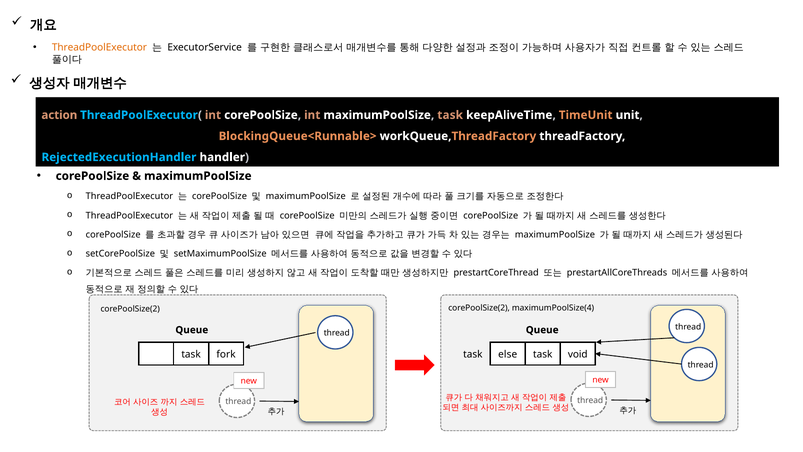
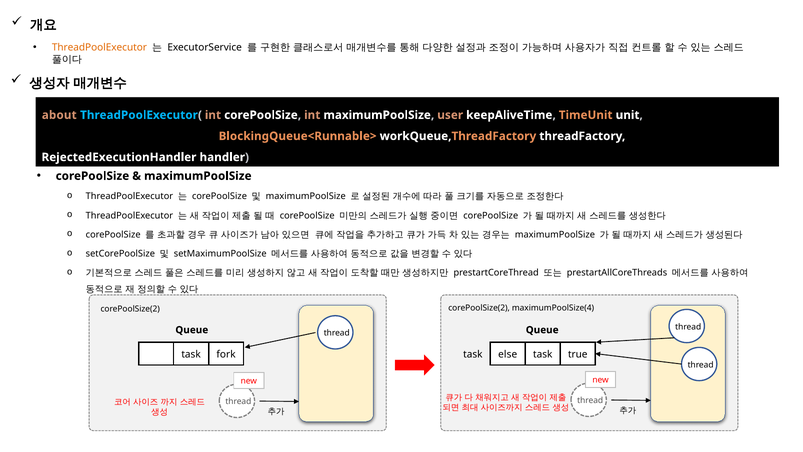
action: action -> about
maximumPoolSize task: task -> user
RejectedExecutionHandler colour: light blue -> white
void: void -> true
